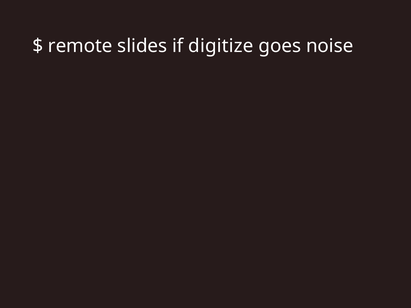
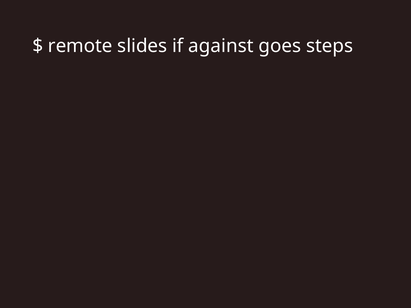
digitize: digitize -> against
noise: noise -> steps
